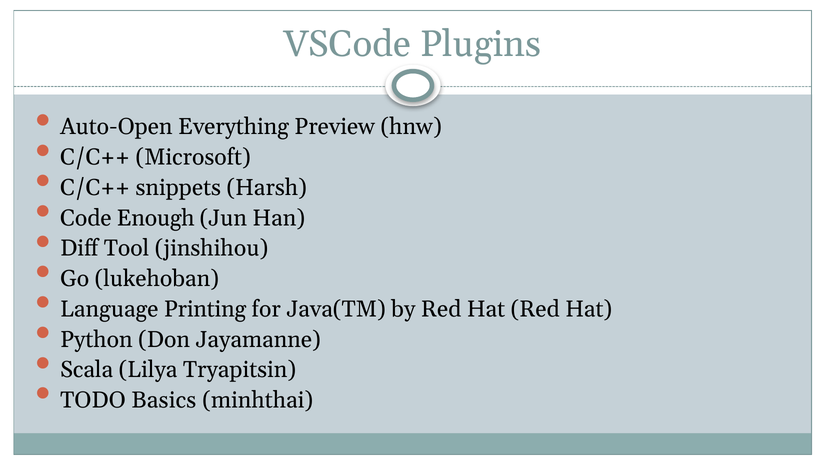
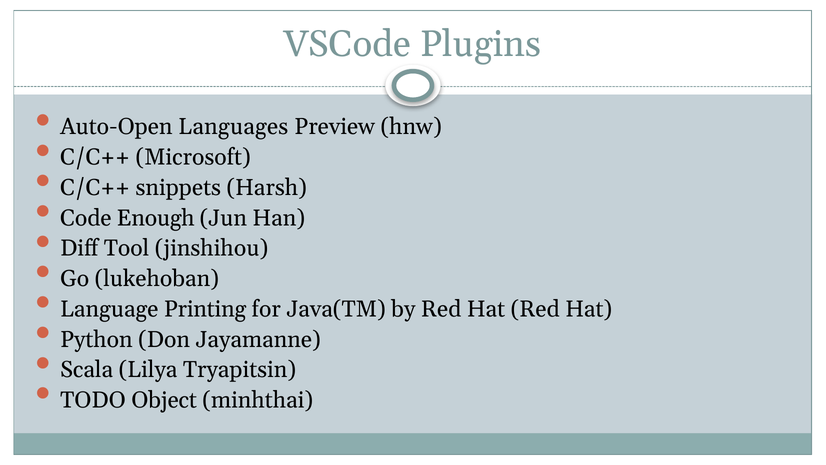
Everything: Everything -> Languages
Basics: Basics -> Object
